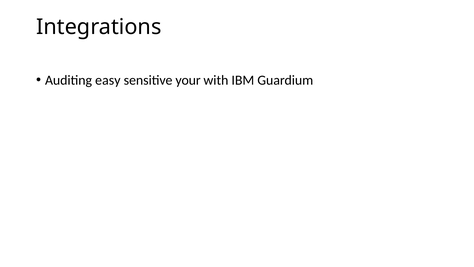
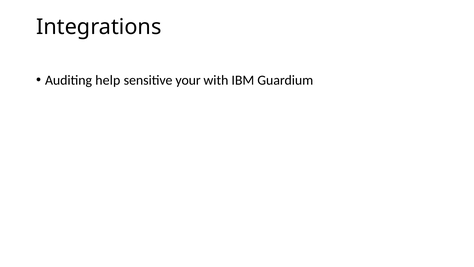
easy: easy -> help
